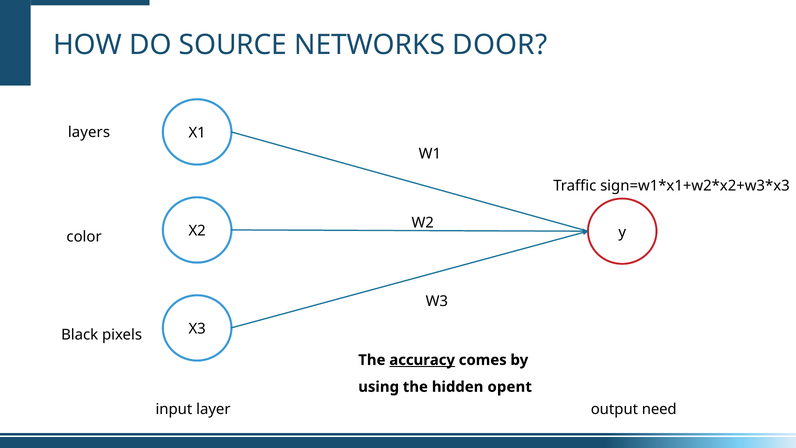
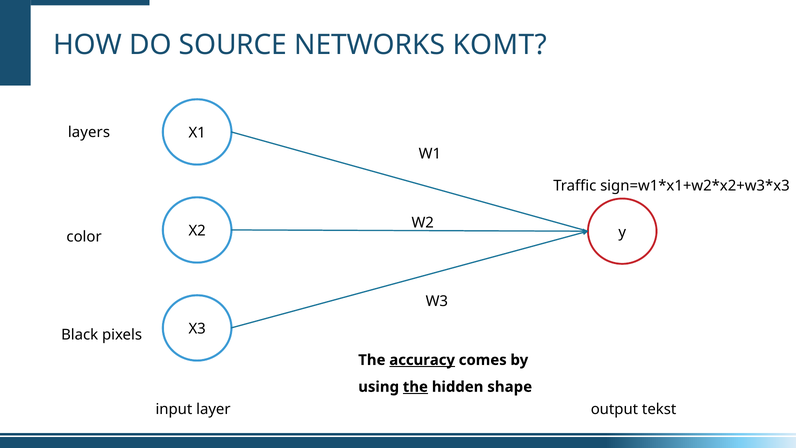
DOOR: DOOR -> KOMT
the at (415, 387) underline: none -> present
opent: opent -> shape
need: need -> tekst
